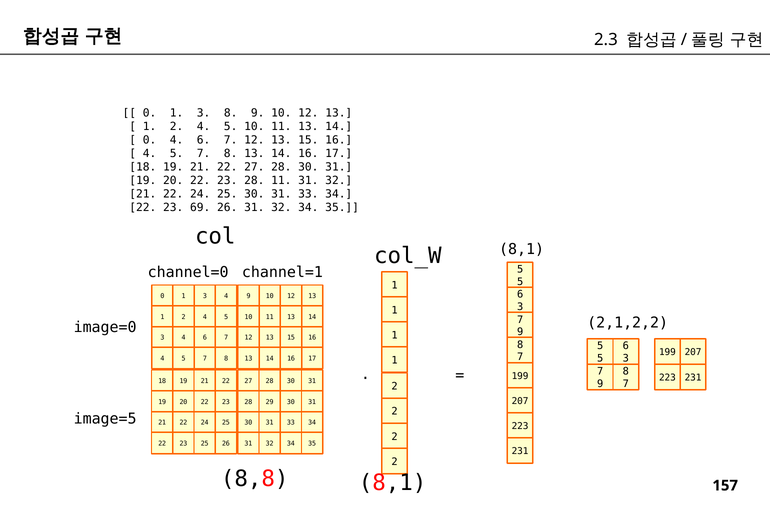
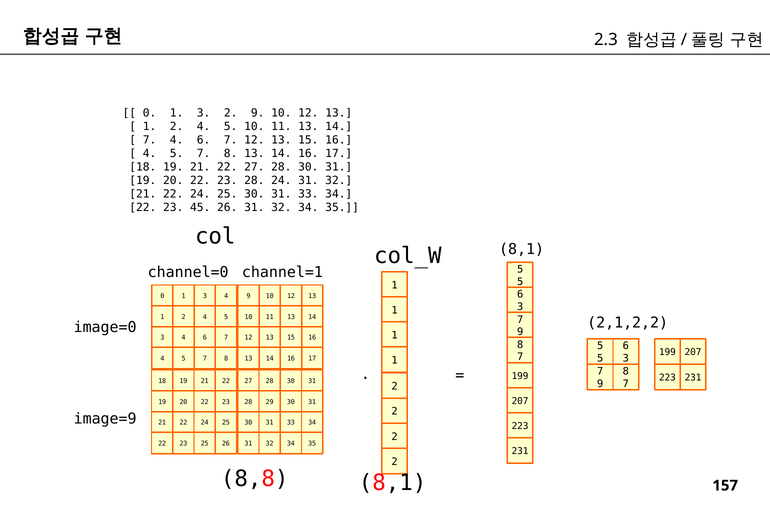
3 8: 8 -> 2
0 at (150, 140): 0 -> 7
28 11: 11 -> 24
69: 69 -> 45
image=5: image=5 -> image=9
